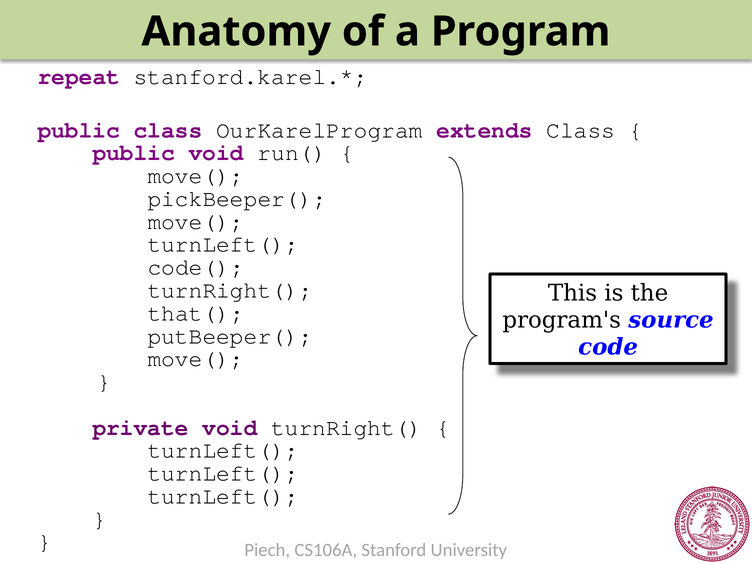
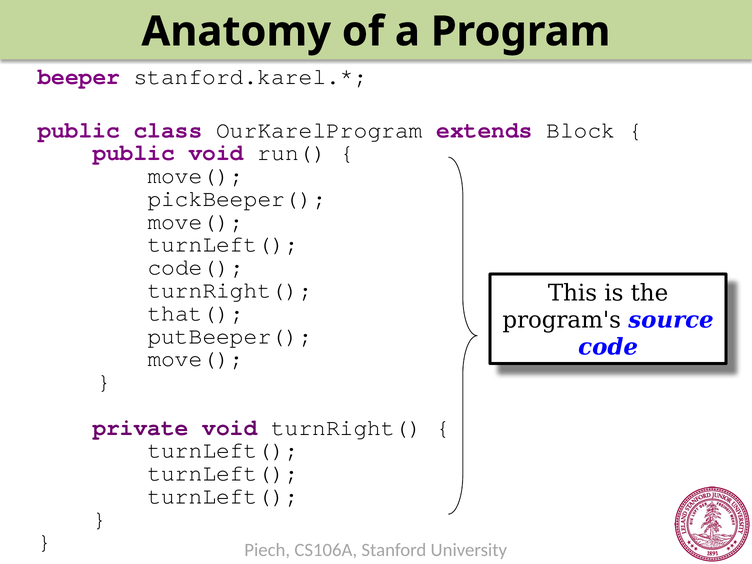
repeat: repeat -> beeper
extends Class: Class -> Block
